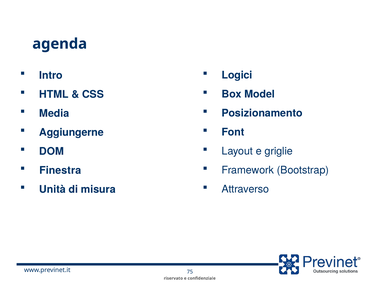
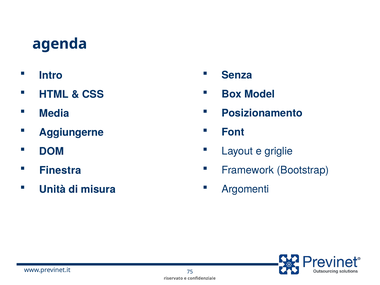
Logici: Logici -> Senza
Attraverso: Attraverso -> Argomenti
